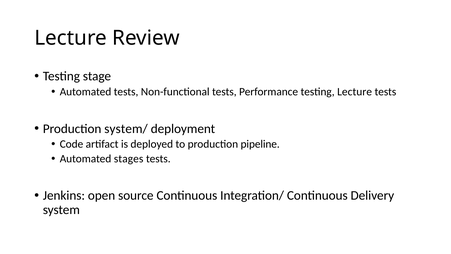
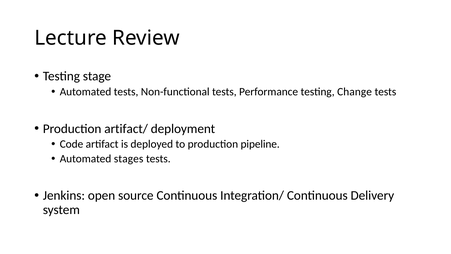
testing Lecture: Lecture -> Change
system/: system/ -> artifact/
